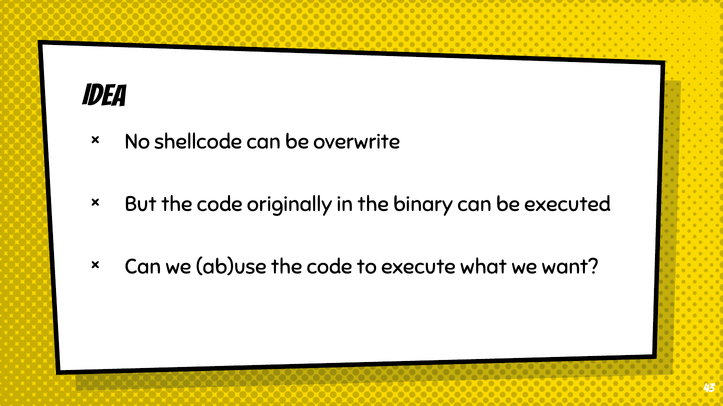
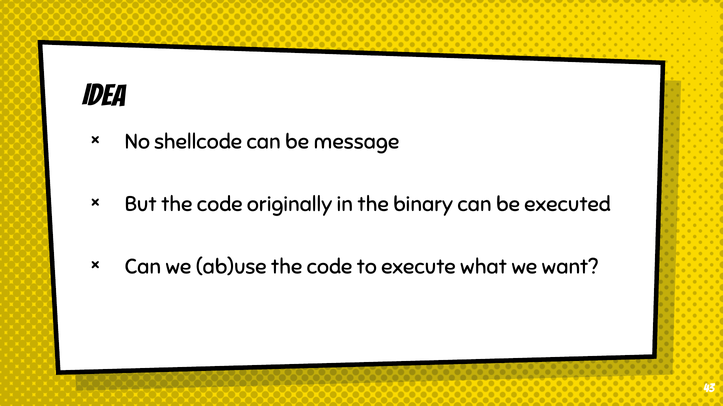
overwrite: overwrite -> message
